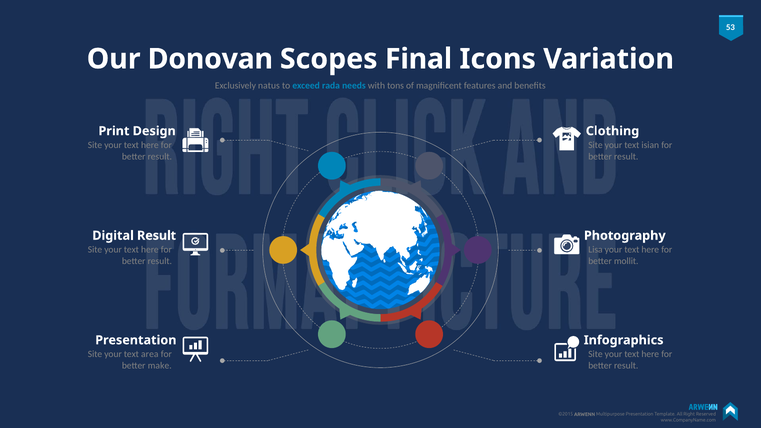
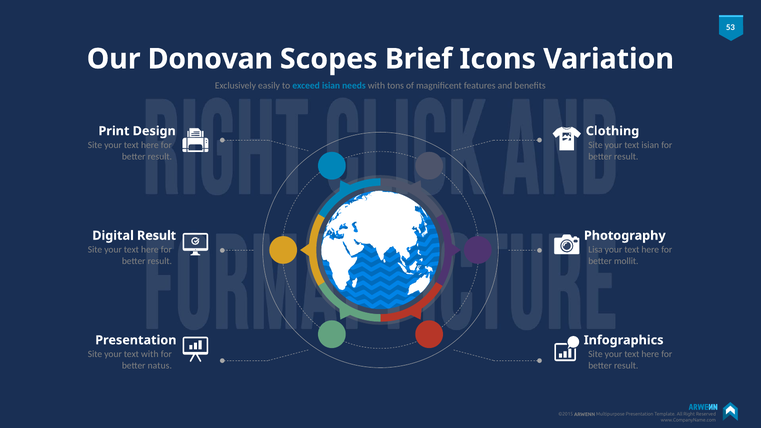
Final: Final -> Brief
natus: natus -> easily
exceed rada: rada -> isian
text area: area -> with
make: make -> natus
